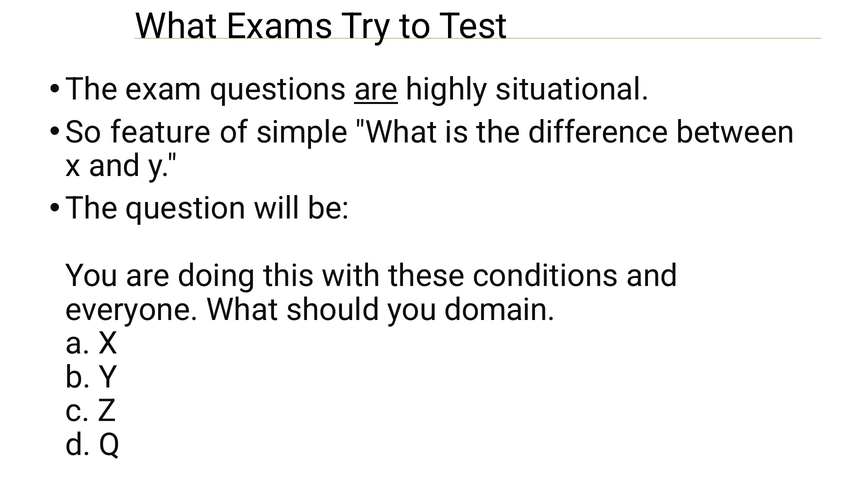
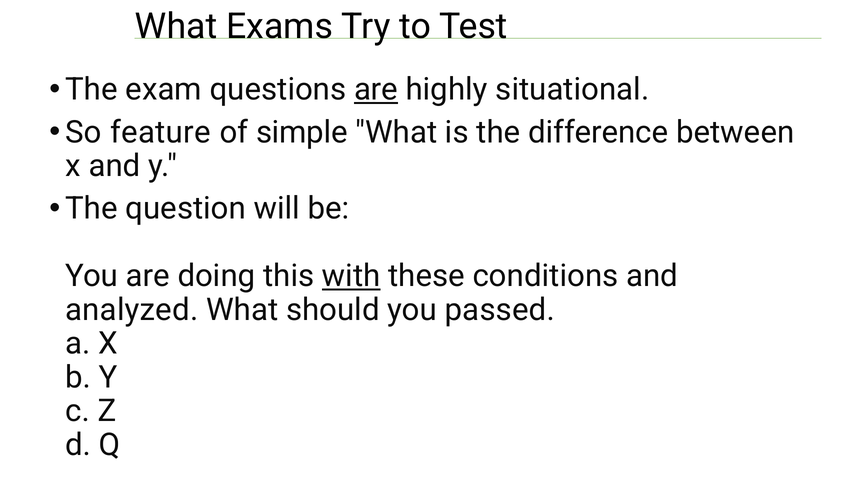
with underline: none -> present
everyone: everyone -> analyzed
domain: domain -> passed
